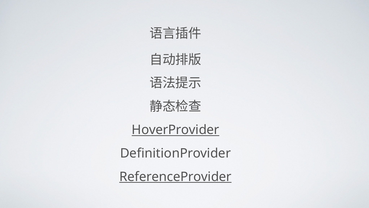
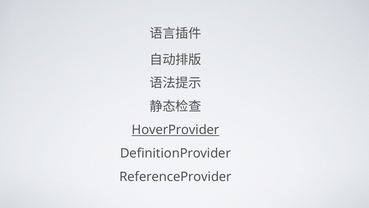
ReferenceProvider underline: present -> none
